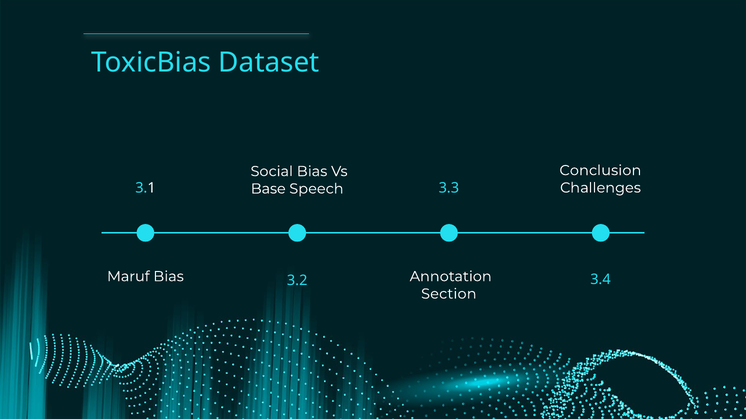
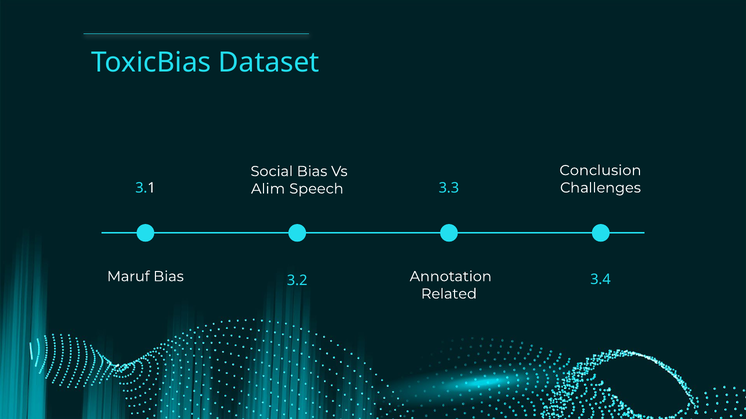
Base: Base -> Alim
Section: Section -> Related
